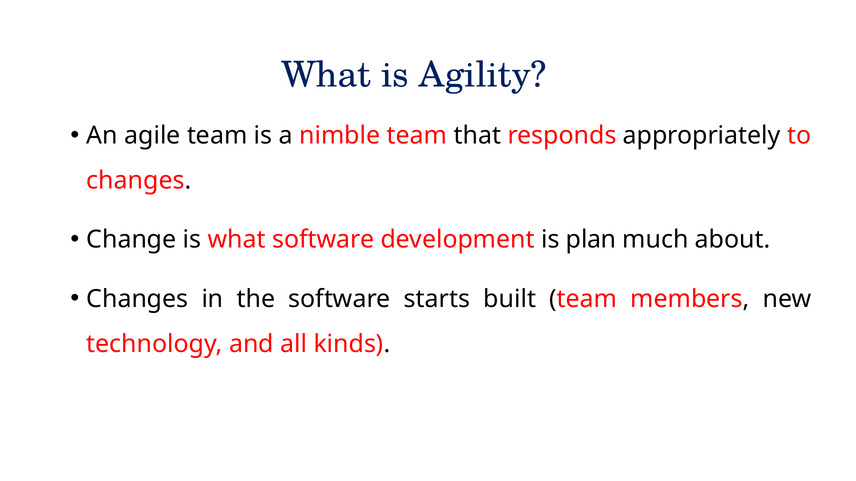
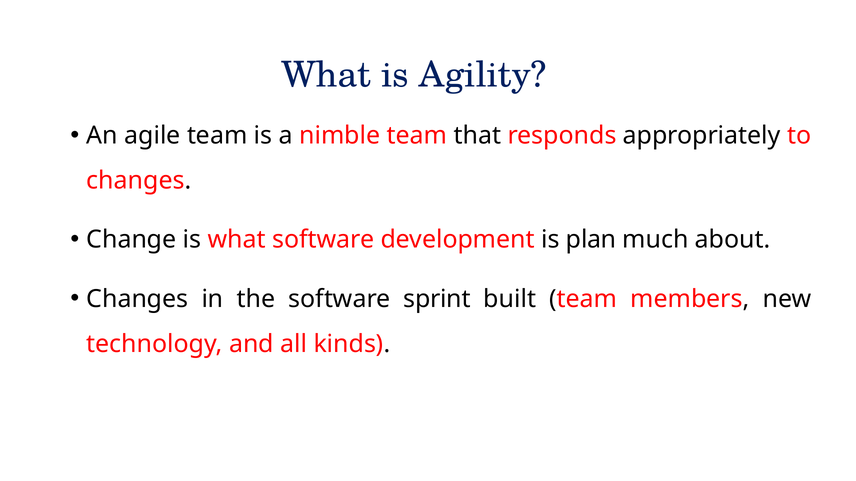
starts: starts -> sprint
